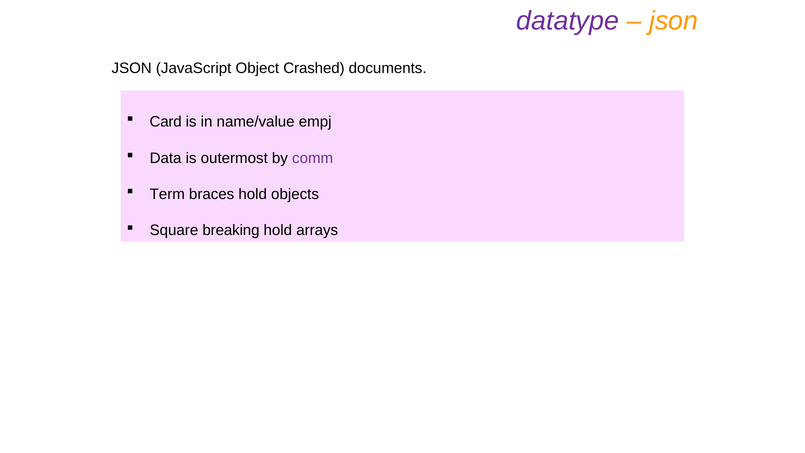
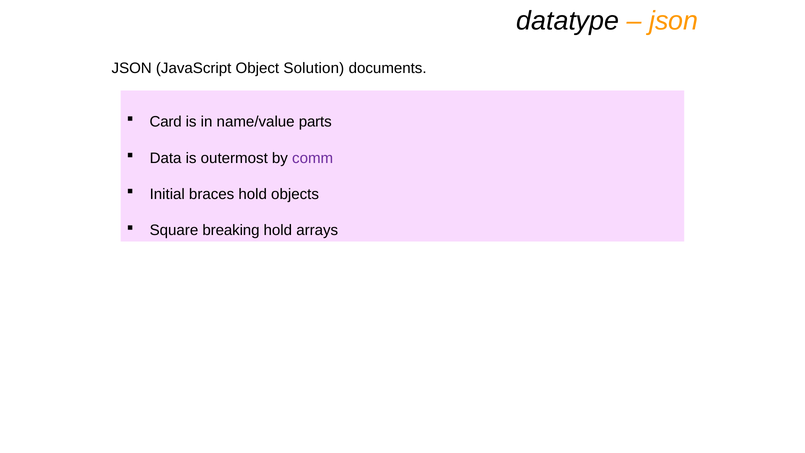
datatype colour: purple -> black
Crashed: Crashed -> Solution
empj: empj -> parts
Term: Term -> Initial
